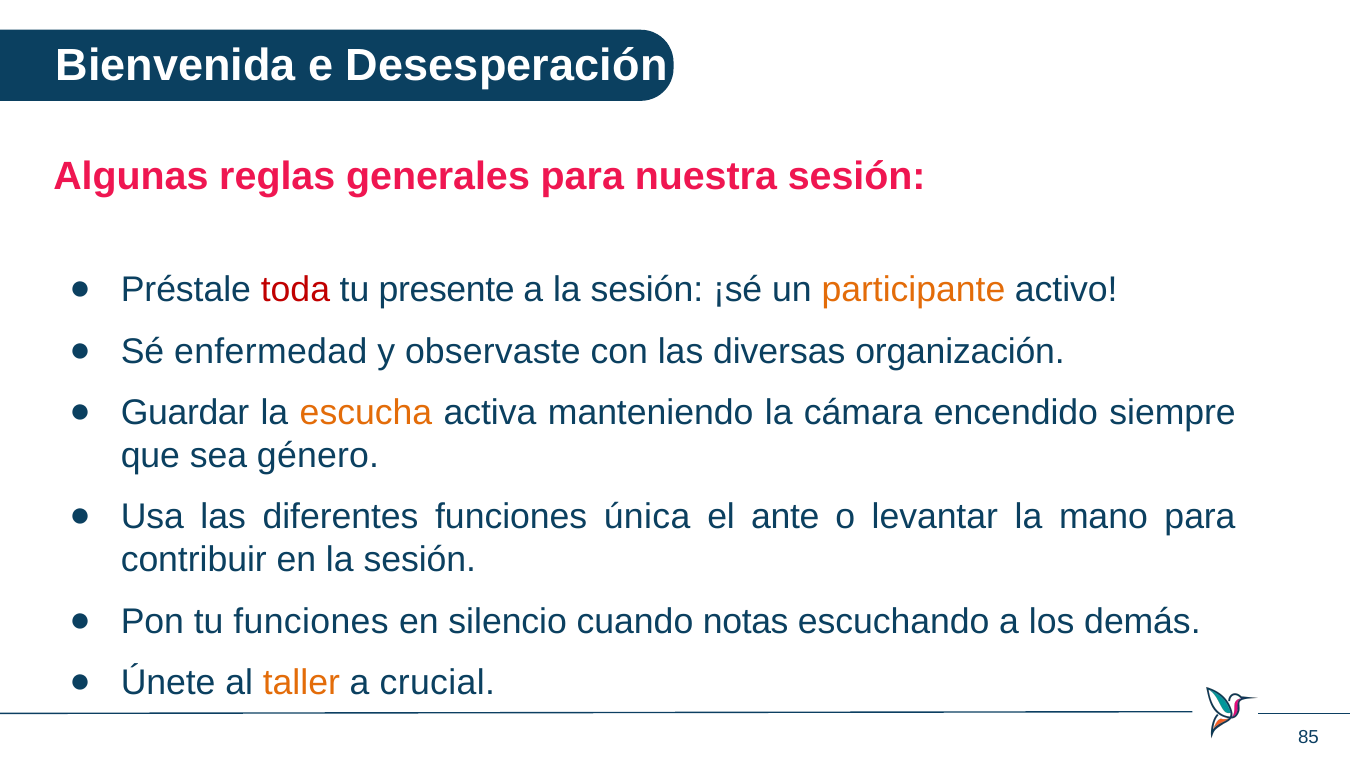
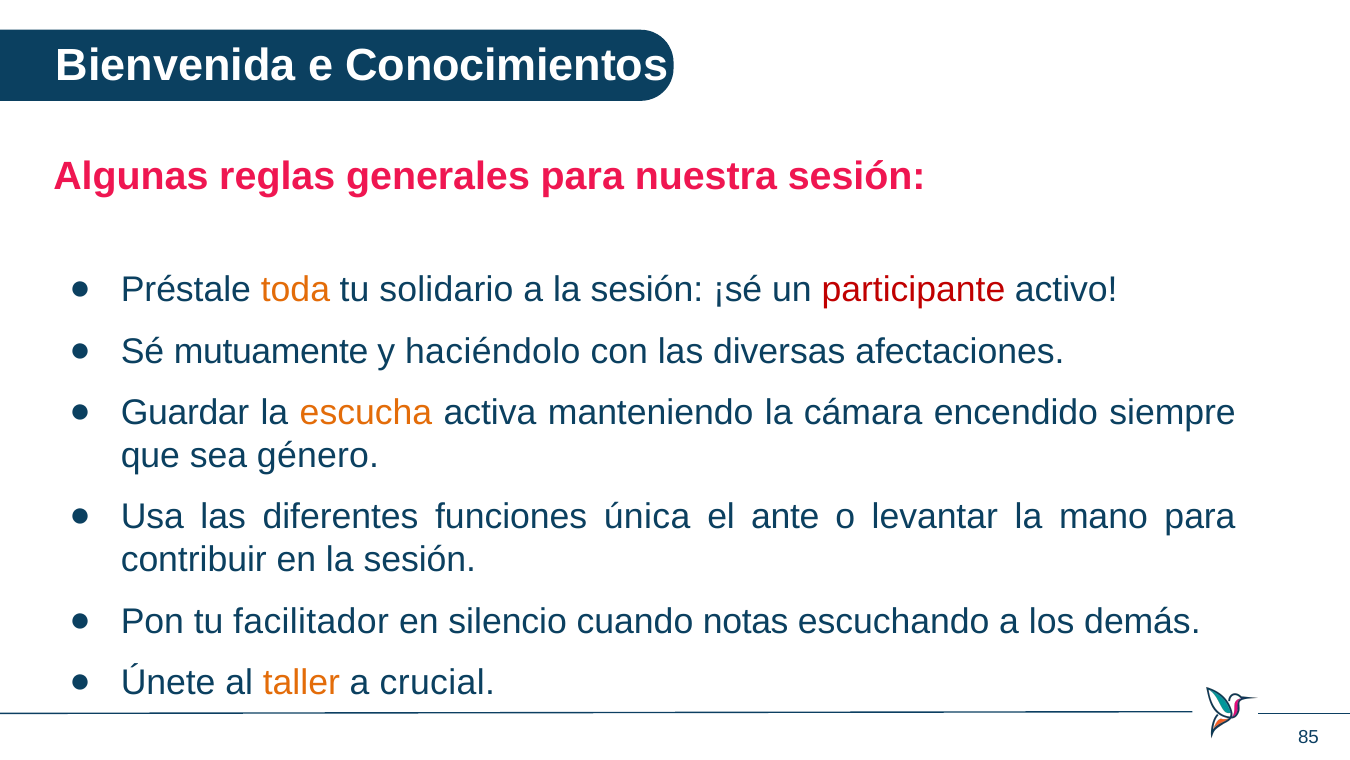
Desesperación: Desesperación -> Conocimientos
toda colour: red -> orange
presente: presente -> solidario
participante colour: orange -> red
enfermedad: enfermedad -> mutuamente
observaste: observaste -> haciéndolo
organización: organización -> afectaciones
tu funciones: funciones -> facilitador
